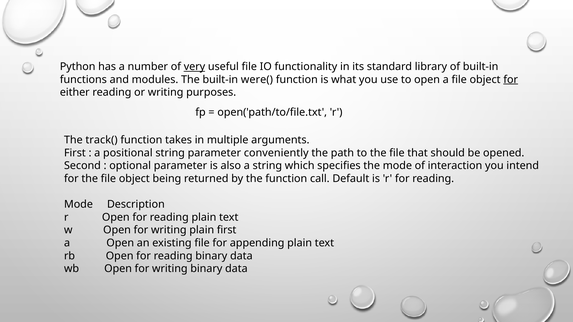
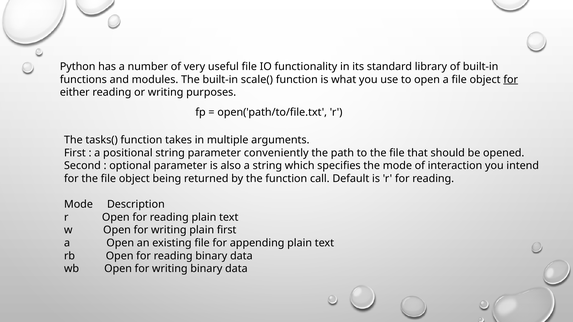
very underline: present -> none
were(: were( -> scale(
track(: track( -> tasks(
